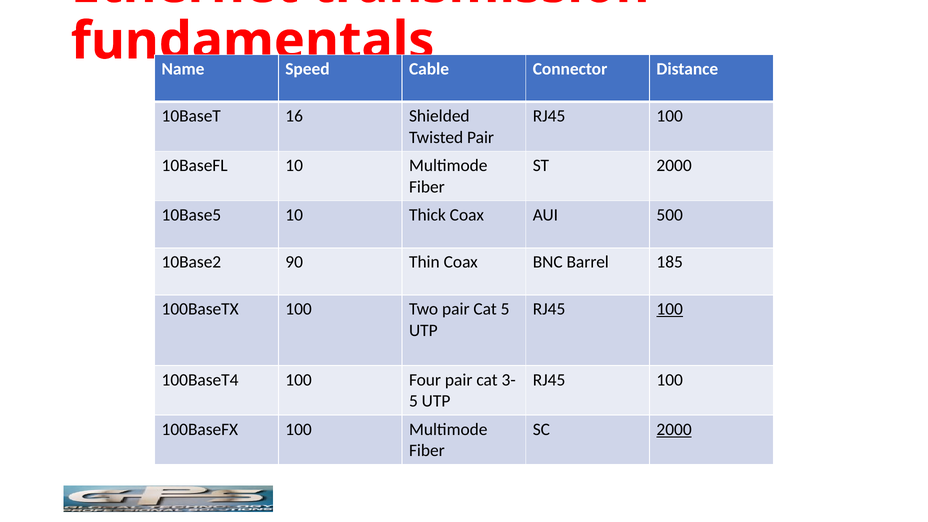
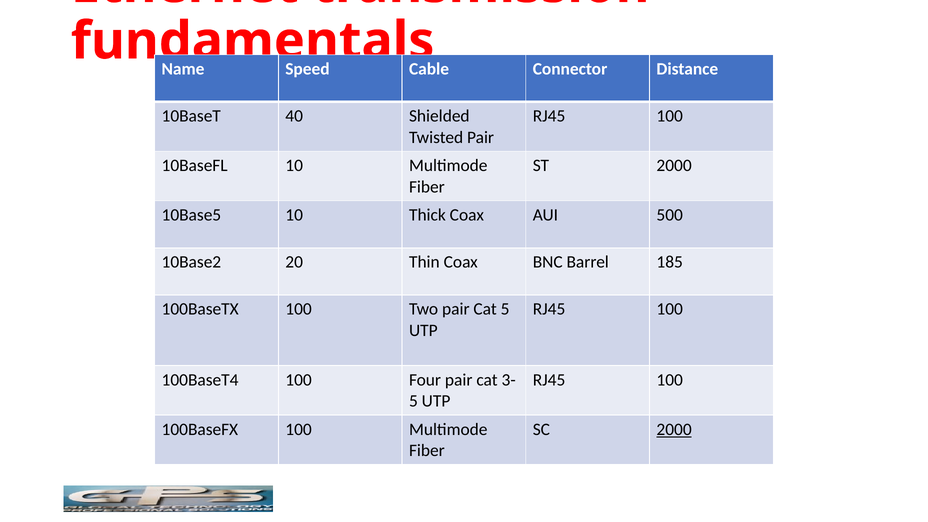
16: 16 -> 40
90: 90 -> 20
100 at (670, 309) underline: present -> none
